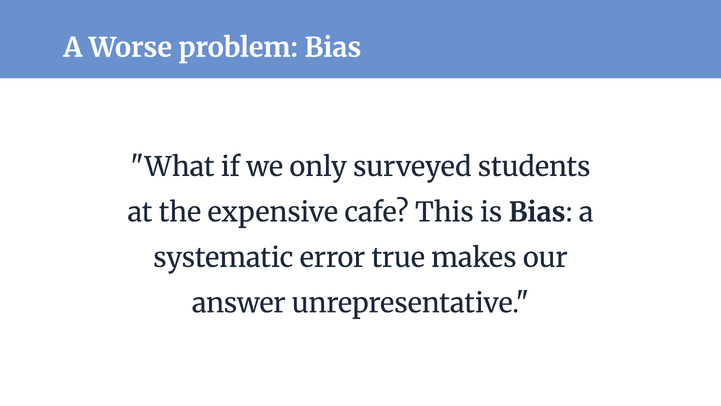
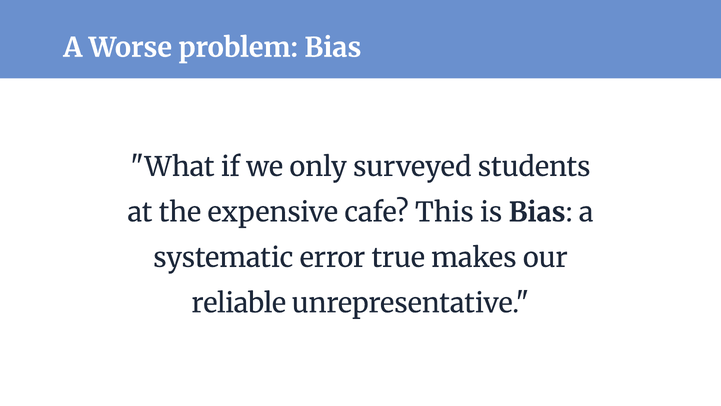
answer: answer -> reliable
